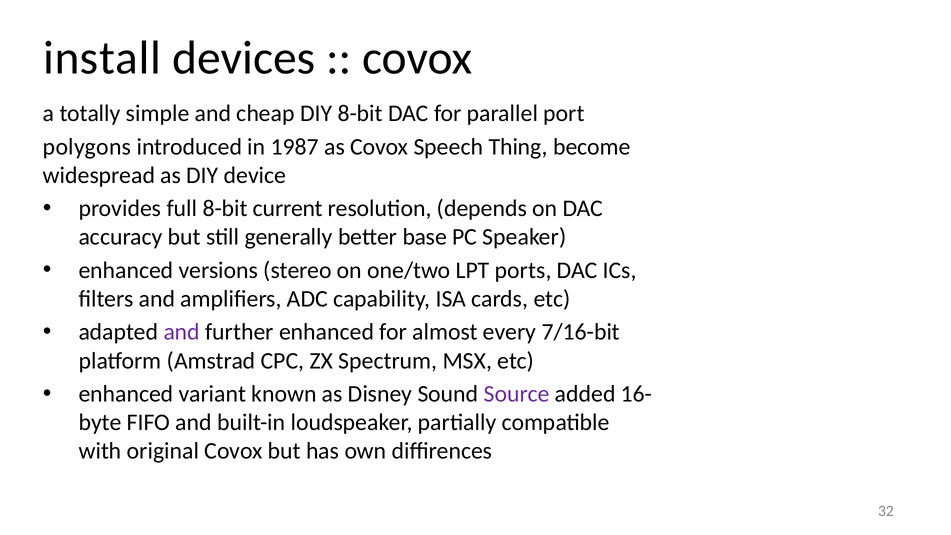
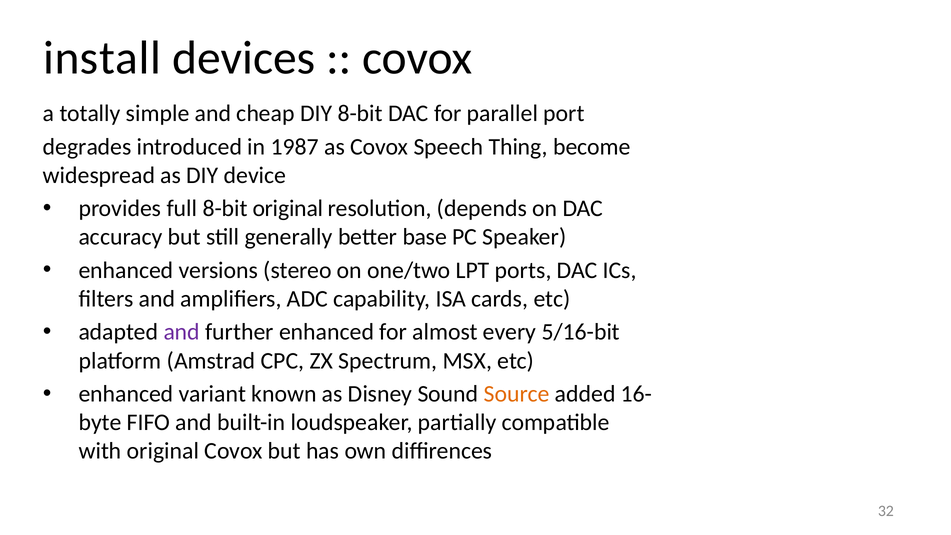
polygons: polygons -> degrades
8-bit current: current -> original
7/16-bit: 7/16-bit -> 5/16-bit
Source colour: purple -> orange
